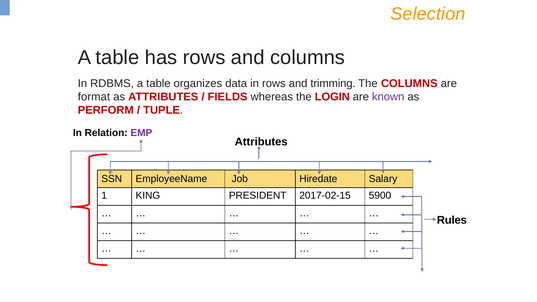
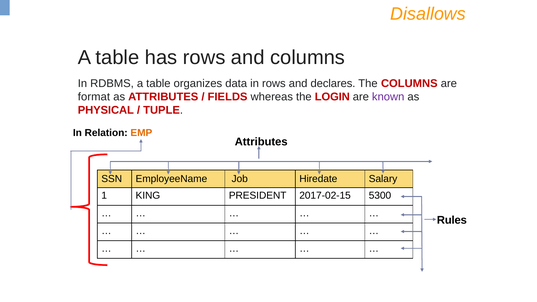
Selection: Selection -> Disallows
trimming: trimming -> declares
PERFORM: PERFORM -> PHYSICAL
EMP colour: purple -> orange
5900: 5900 -> 5300
